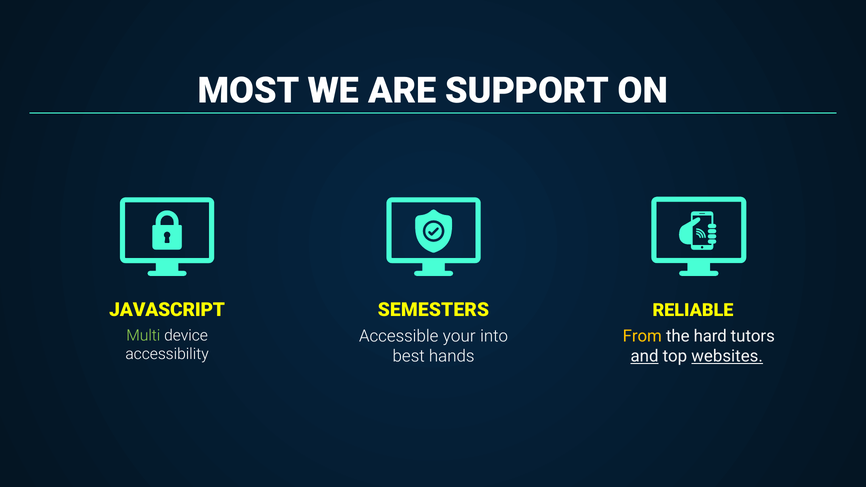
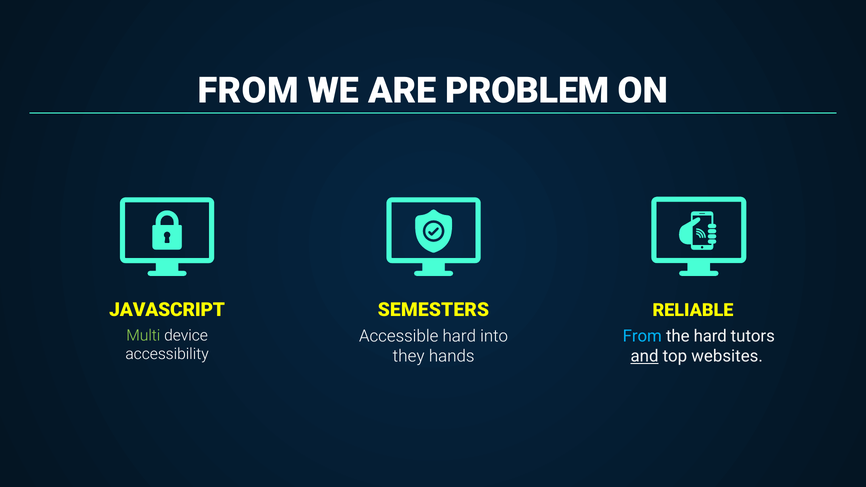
MOST at (248, 91): MOST -> FROM
SUPPORT: SUPPORT -> PROBLEM
From at (642, 336) colour: yellow -> light blue
Accessible your: your -> hard
websites underline: present -> none
best: best -> they
